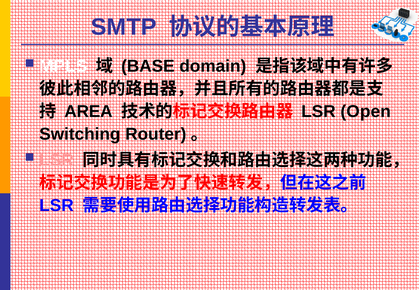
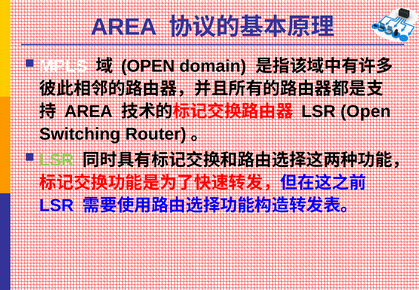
SMTP at (124, 27): SMTP -> AREA
BASE at (148, 66): BASE -> OPEN
LSR at (57, 160) colour: pink -> light green
